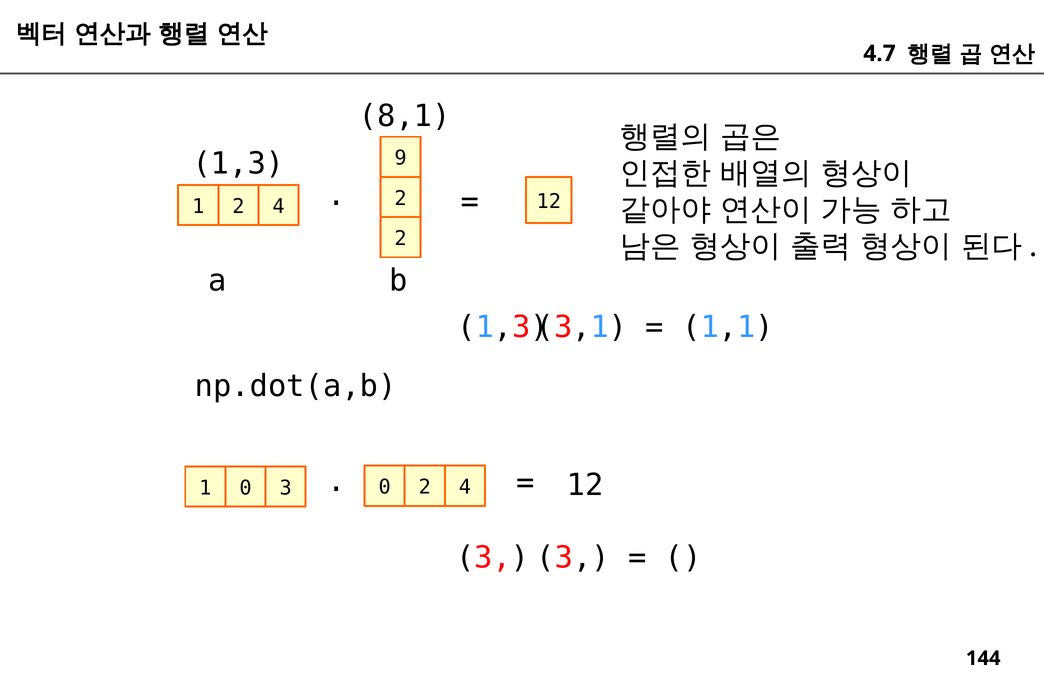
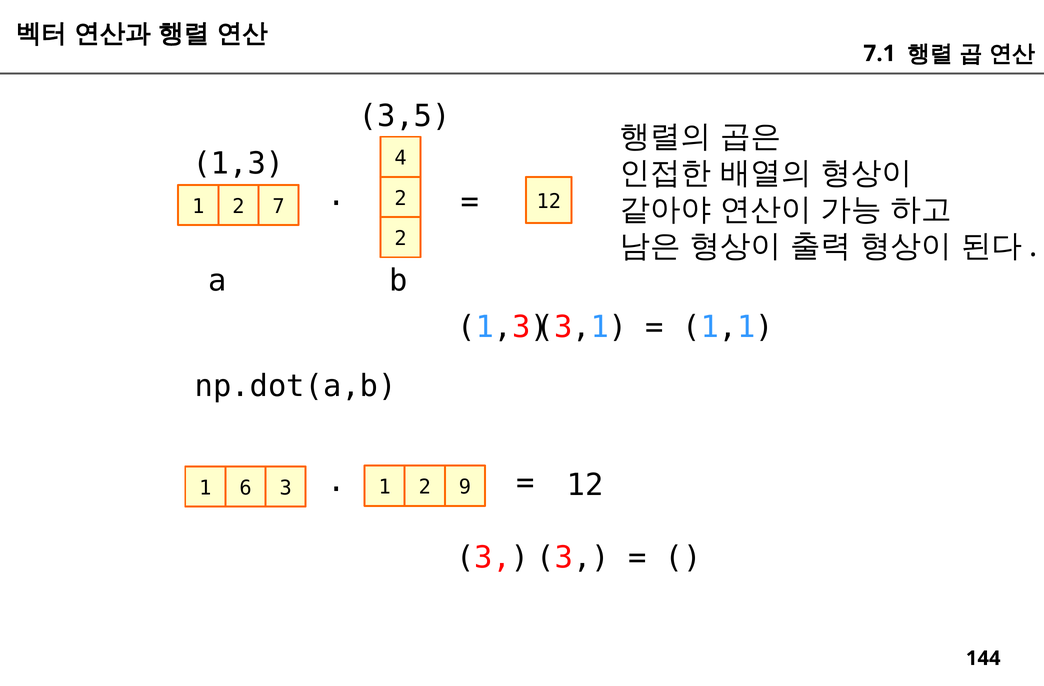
4.7: 4.7 -> 7.1
8,1: 8,1 -> 3,5
9: 9 -> 4
1 2 4: 4 -> 7
1 0: 0 -> 6
3 0: 0 -> 1
4 at (465, 487): 4 -> 9
